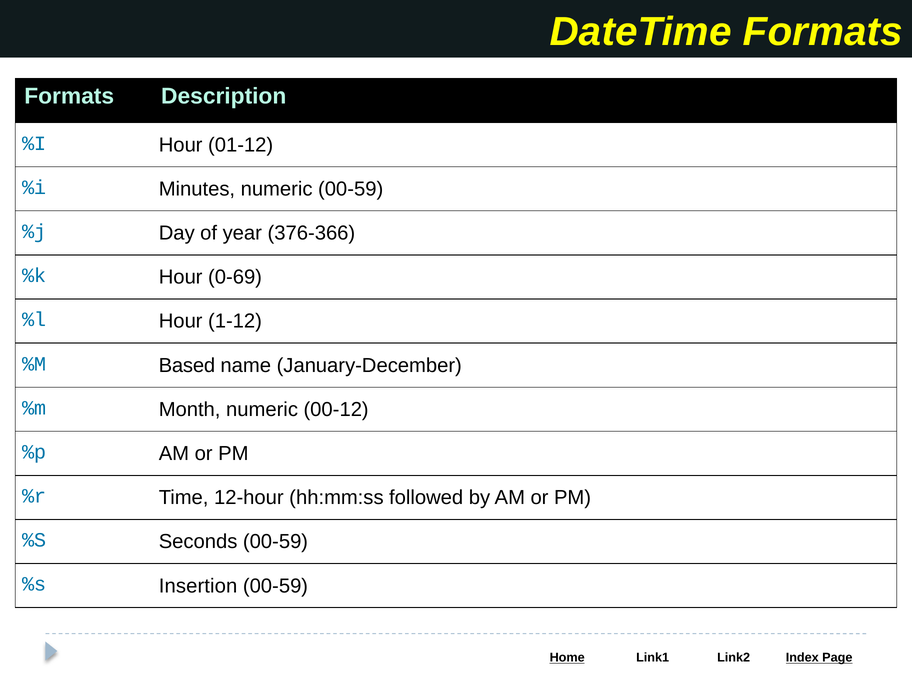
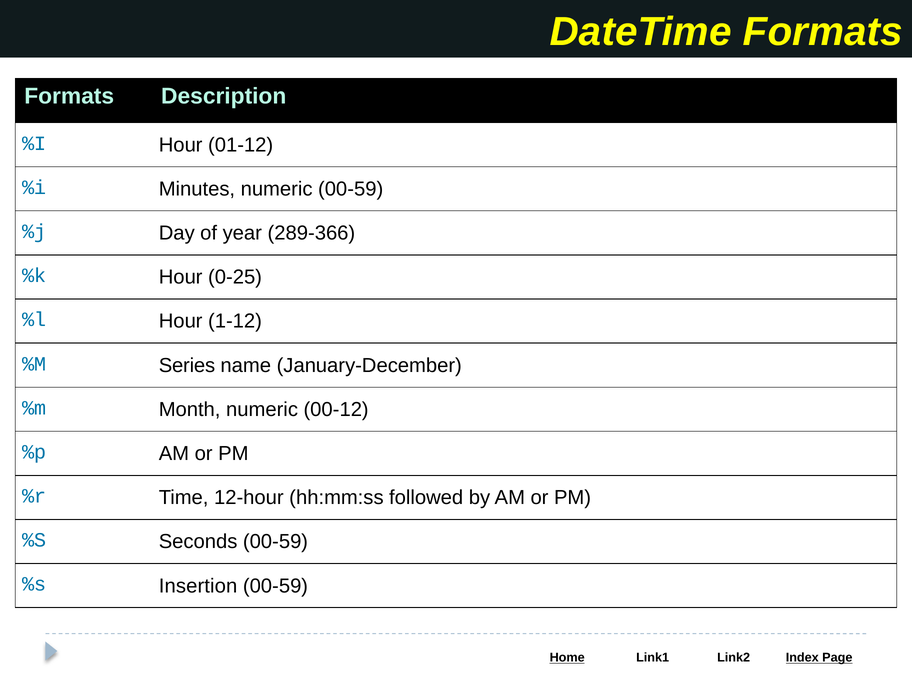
376-366: 376-366 -> 289-366
0-69: 0-69 -> 0-25
Based: Based -> Series
